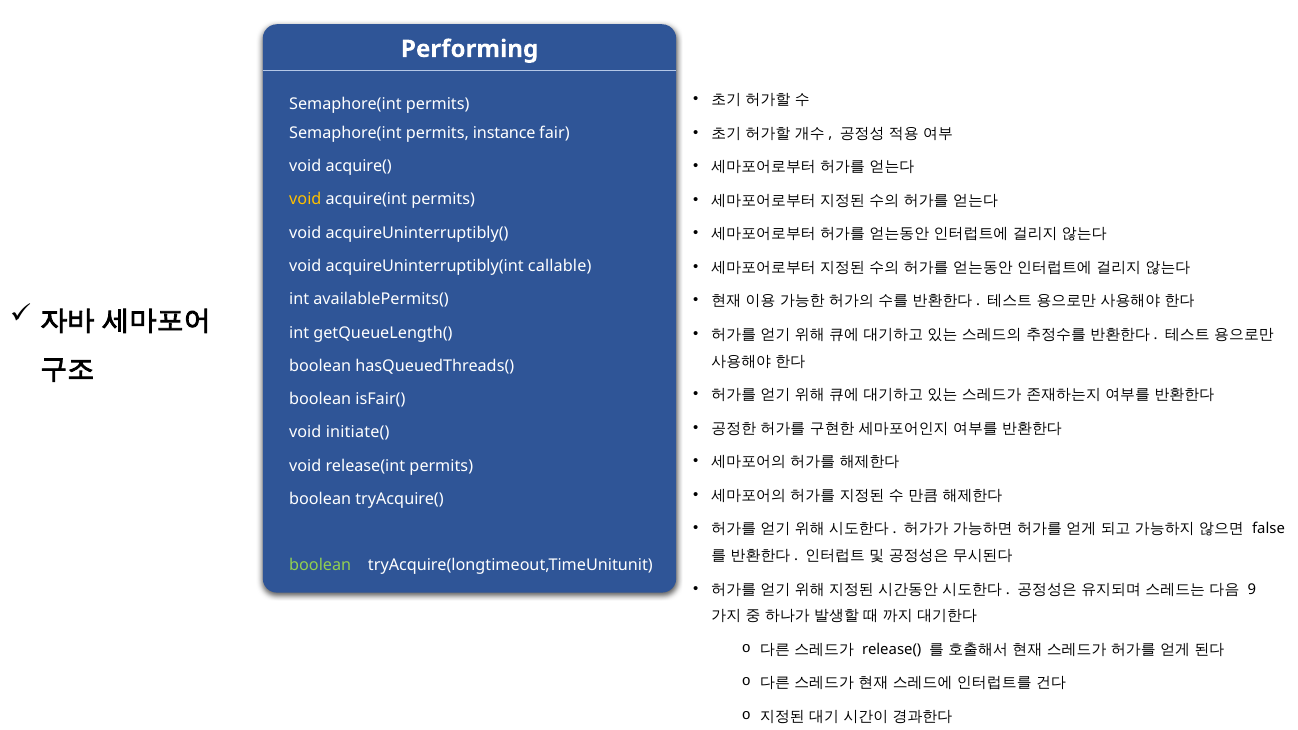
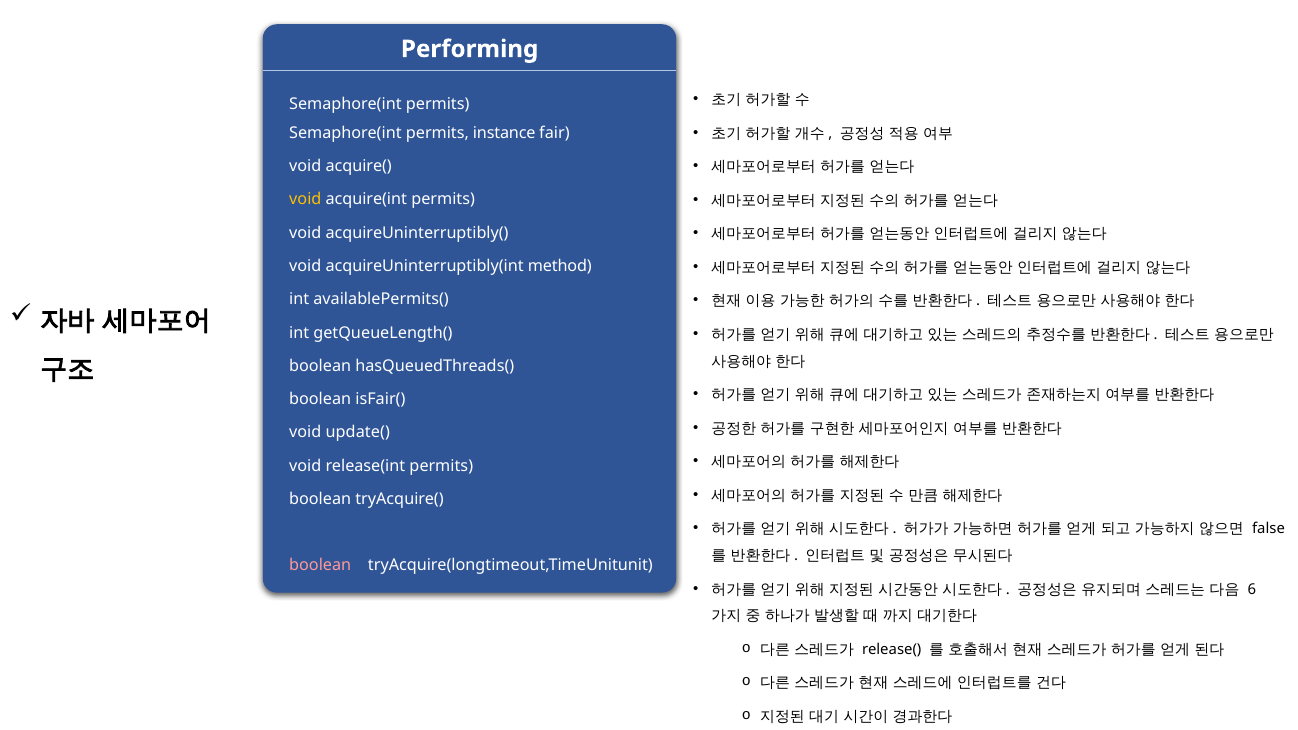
callable: callable -> method
initiate(: initiate( -> update(
boolean at (320, 566) colour: light green -> pink
9: 9 -> 6
